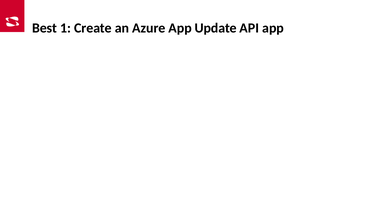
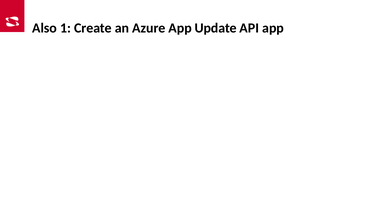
Best: Best -> Also
